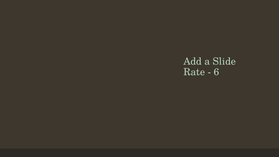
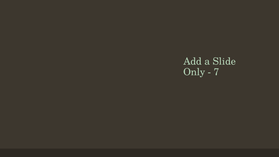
Rate: Rate -> Only
6: 6 -> 7
